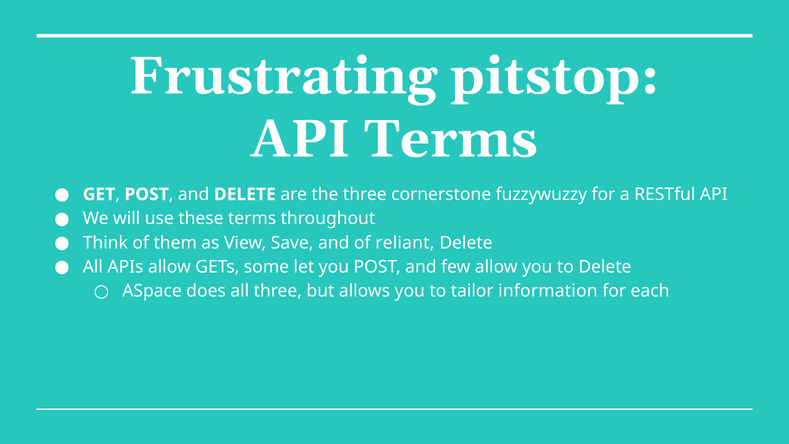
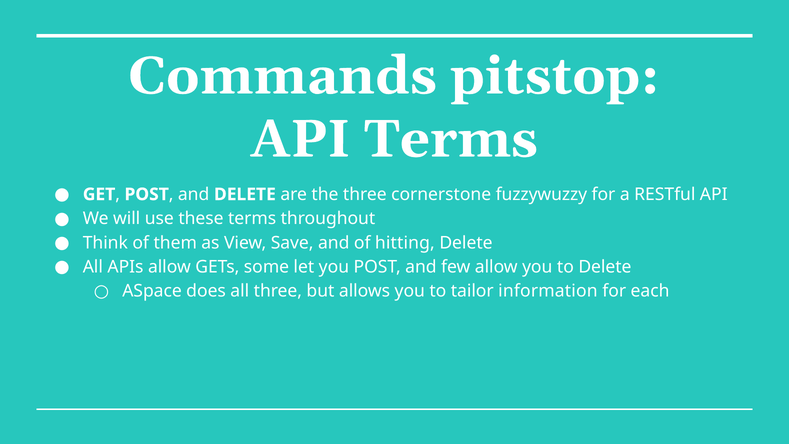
Frustrating: Frustrating -> Commands
reliant: reliant -> hitting
